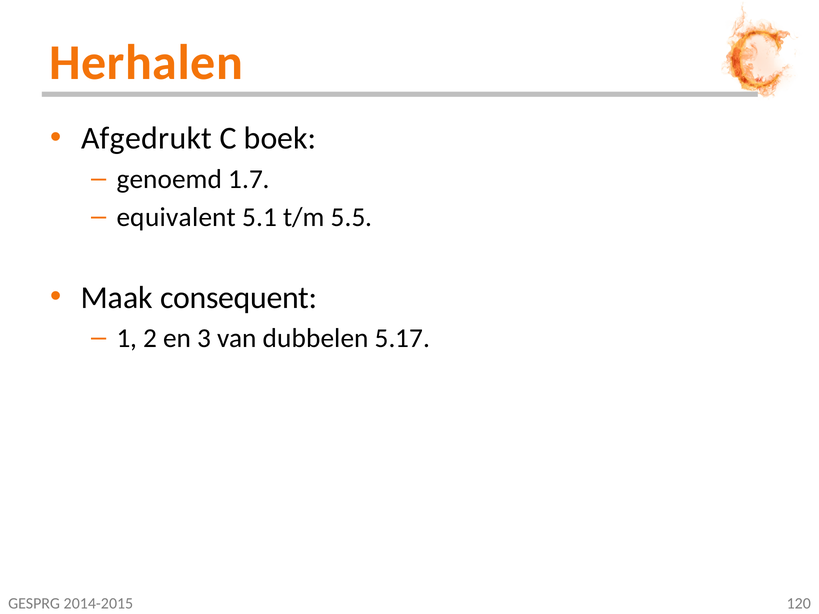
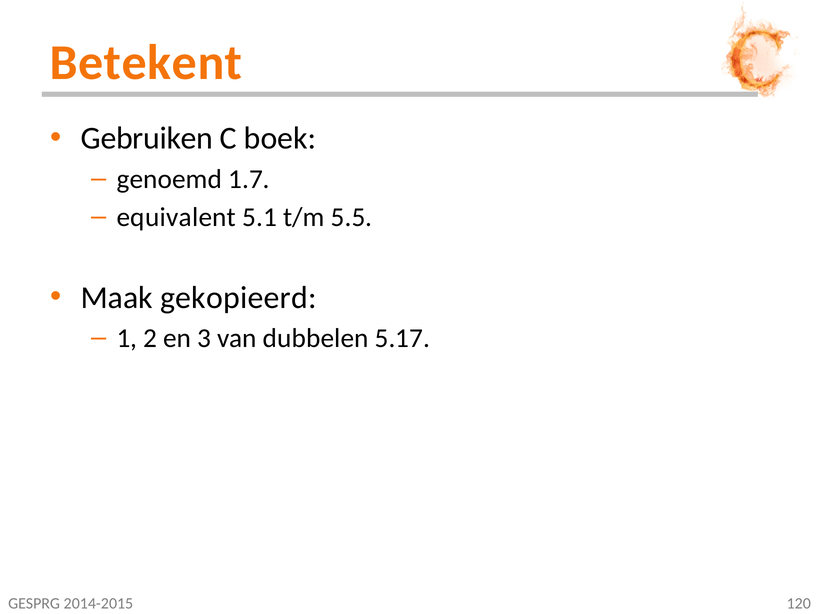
Herhalen: Herhalen -> Betekent
Afgedrukt: Afgedrukt -> Gebruiken
consequent: consequent -> gekopieerd
